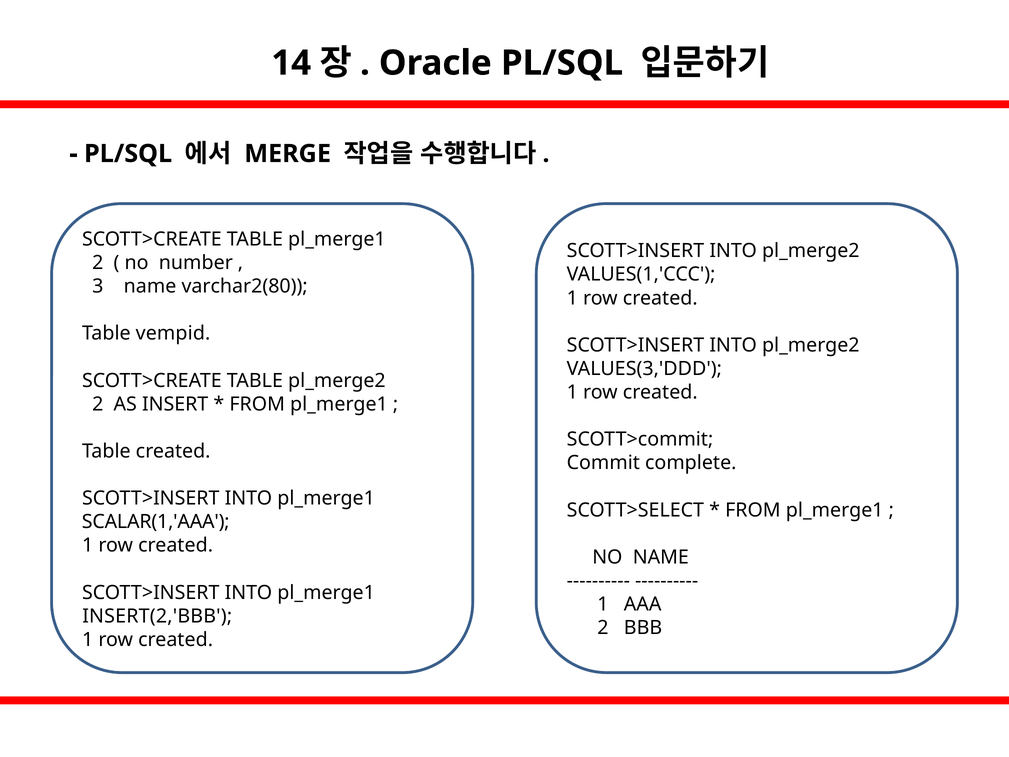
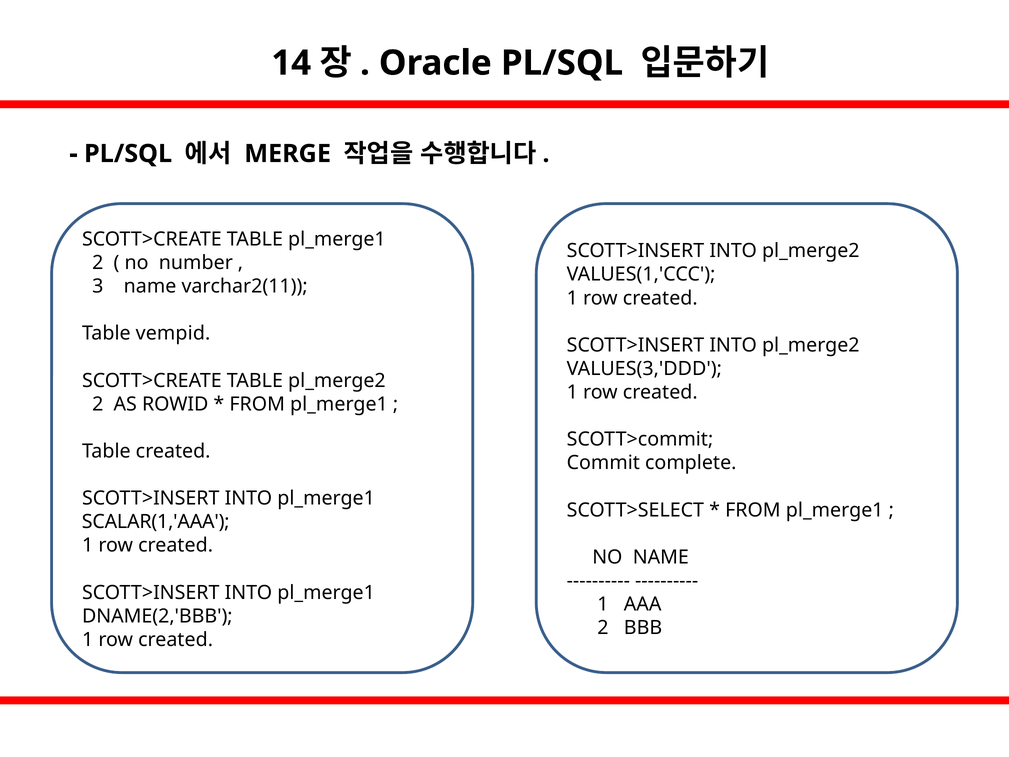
varchar2(80: varchar2(80 -> varchar2(11
INSERT: INSERT -> ROWID
INSERT(2,'BBB: INSERT(2,'BBB -> DNAME(2,'BBB
